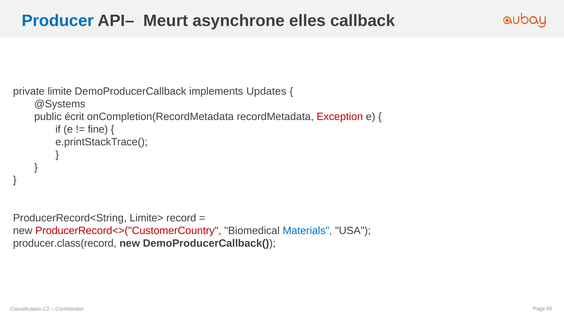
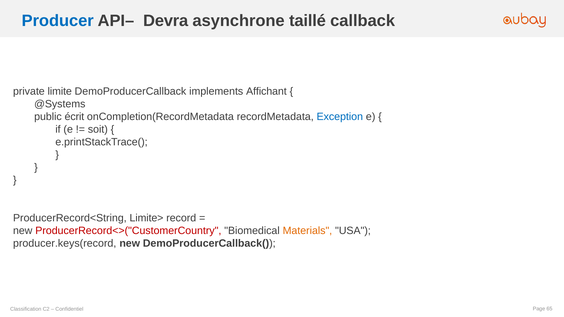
Meurt: Meurt -> Devra
elles: elles -> taillé
Updates: Updates -> Affichant
Exception colour: red -> blue
fine: fine -> soit
Materials colour: blue -> orange
producer.class(record: producer.class(record -> producer.keys(record
